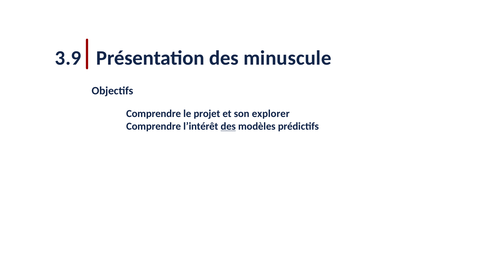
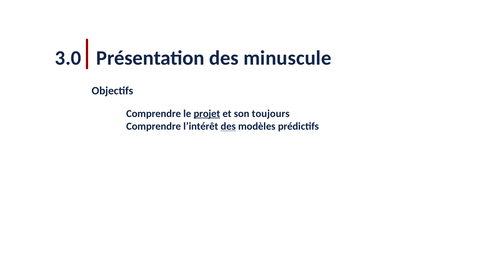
3.9: 3.9 -> 3.0
projet underline: none -> present
explorer: explorer -> toujours
